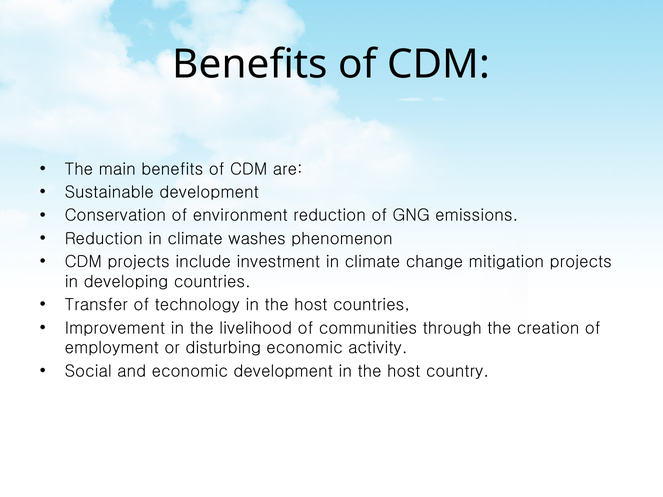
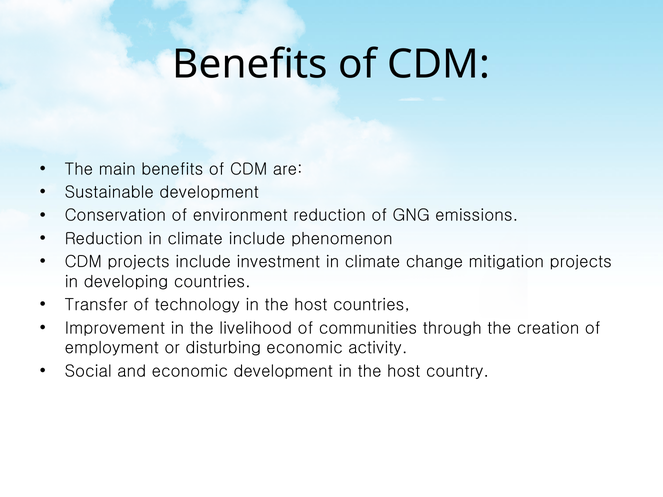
climate washes: washes -> include
